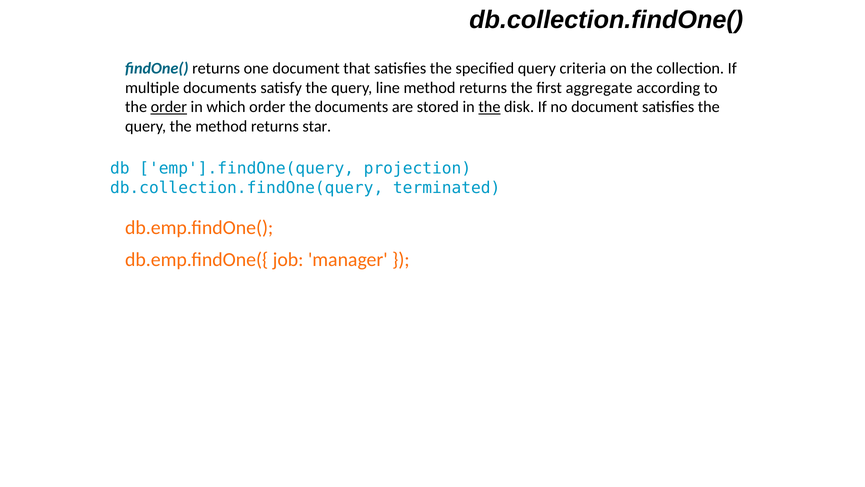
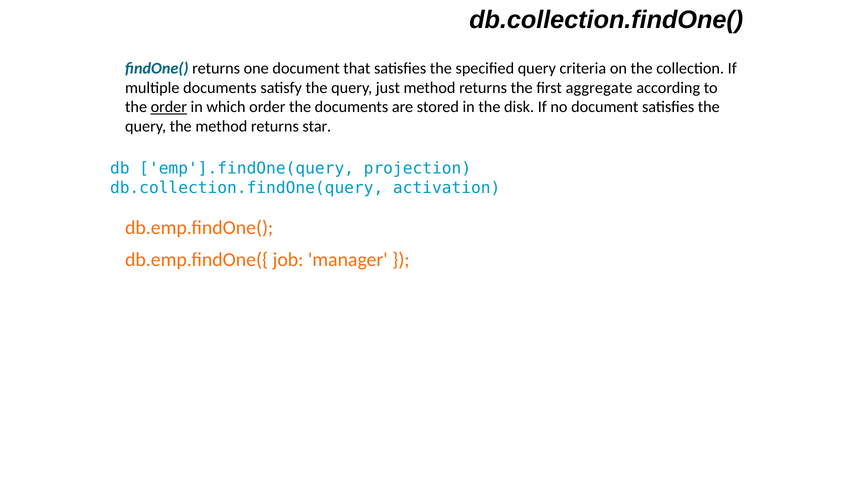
line: line -> just
the at (489, 107) underline: present -> none
terminated: terminated -> activation
